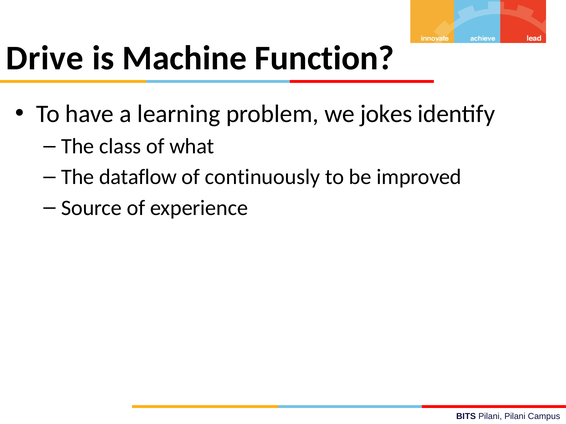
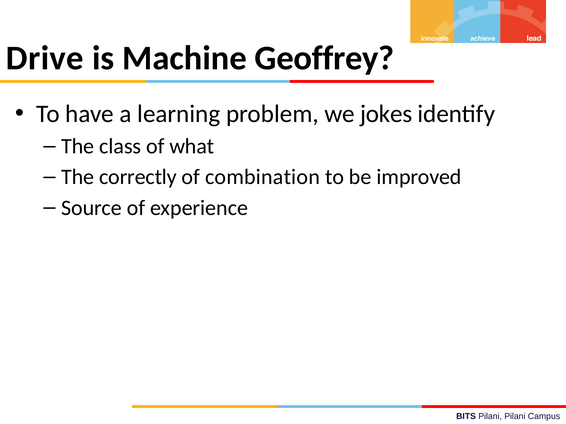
Function: Function -> Geoffrey
dataflow: dataflow -> correctly
continuously: continuously -> combination
